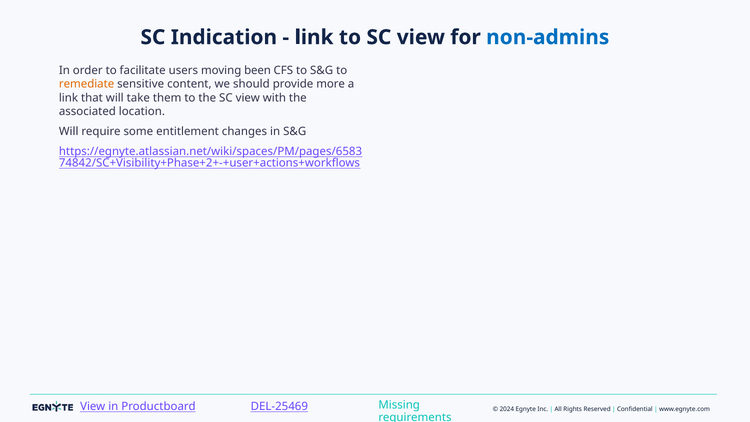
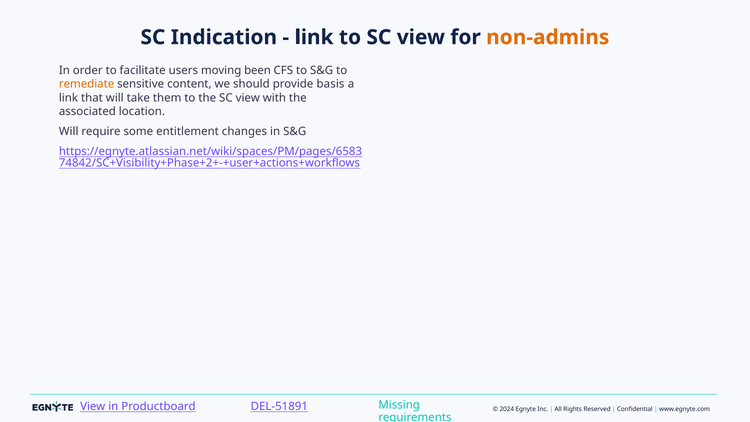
non-admins colour: blue -> orange
more: more -> basis
DEL-25469: DEL-25469 -> DEL-51891
